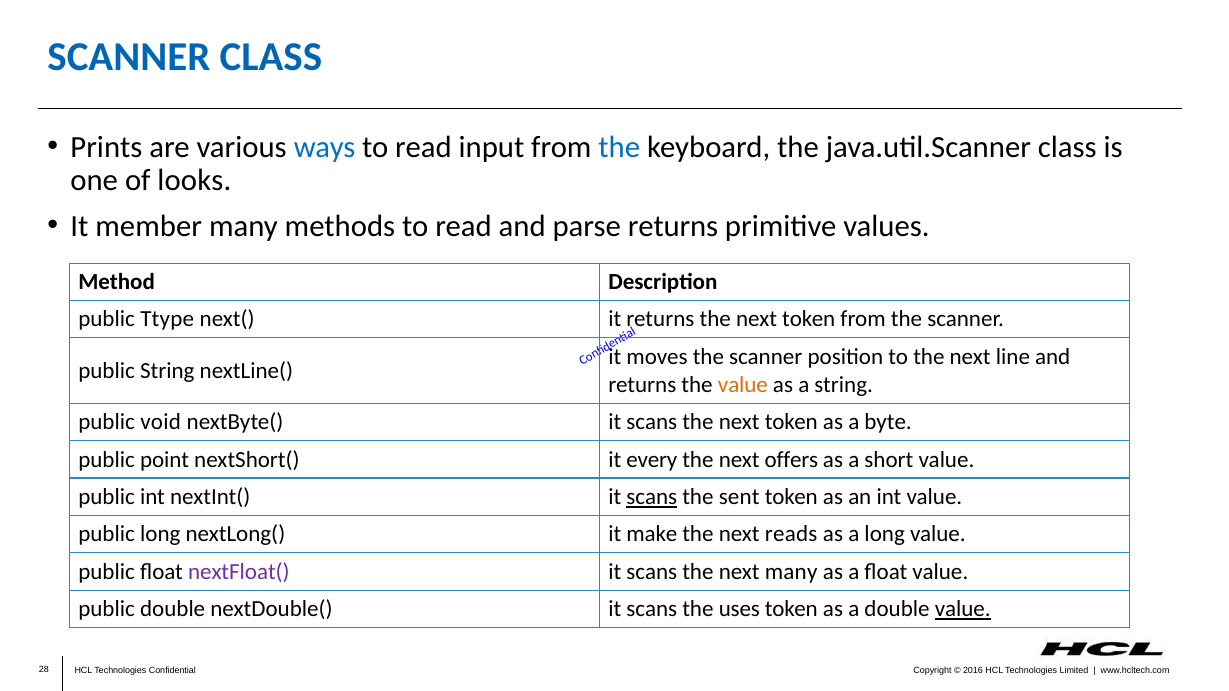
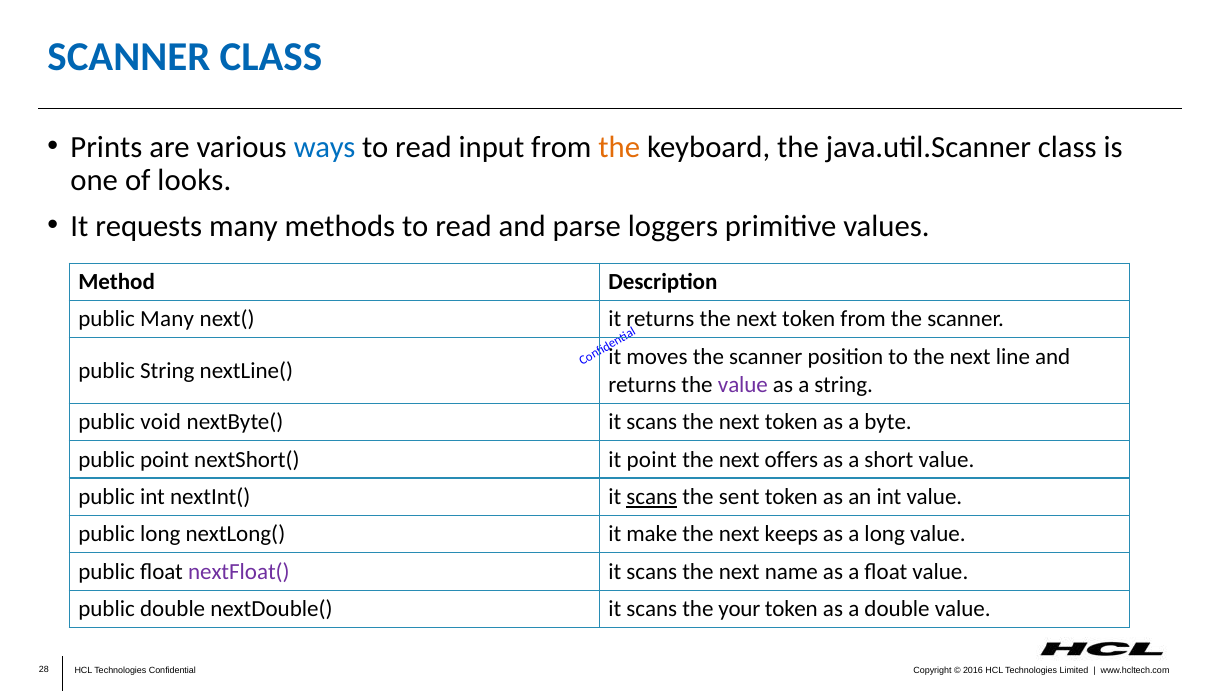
the at (619, 147) colour: blue -> orange
member: member -> requests
parse returns: returns -> loggers
public Ttype: Ttype -> Many
value at (743, 385) colour: orange -> purple
it every: every -> point
reads: reads -> keeps
next many: many -> name
uses: uses -> your
value at (963, 609) underline: present -> none
